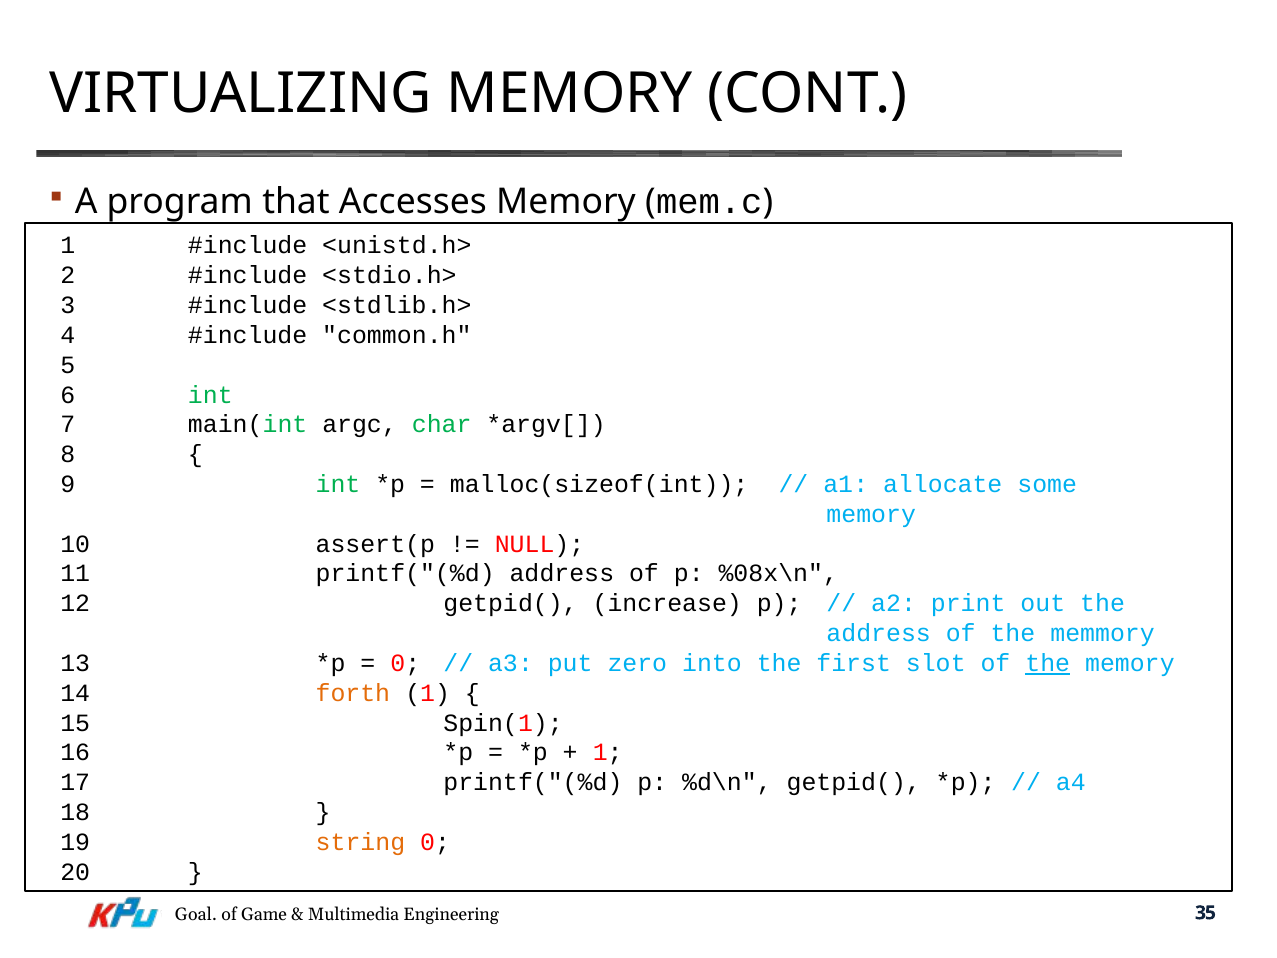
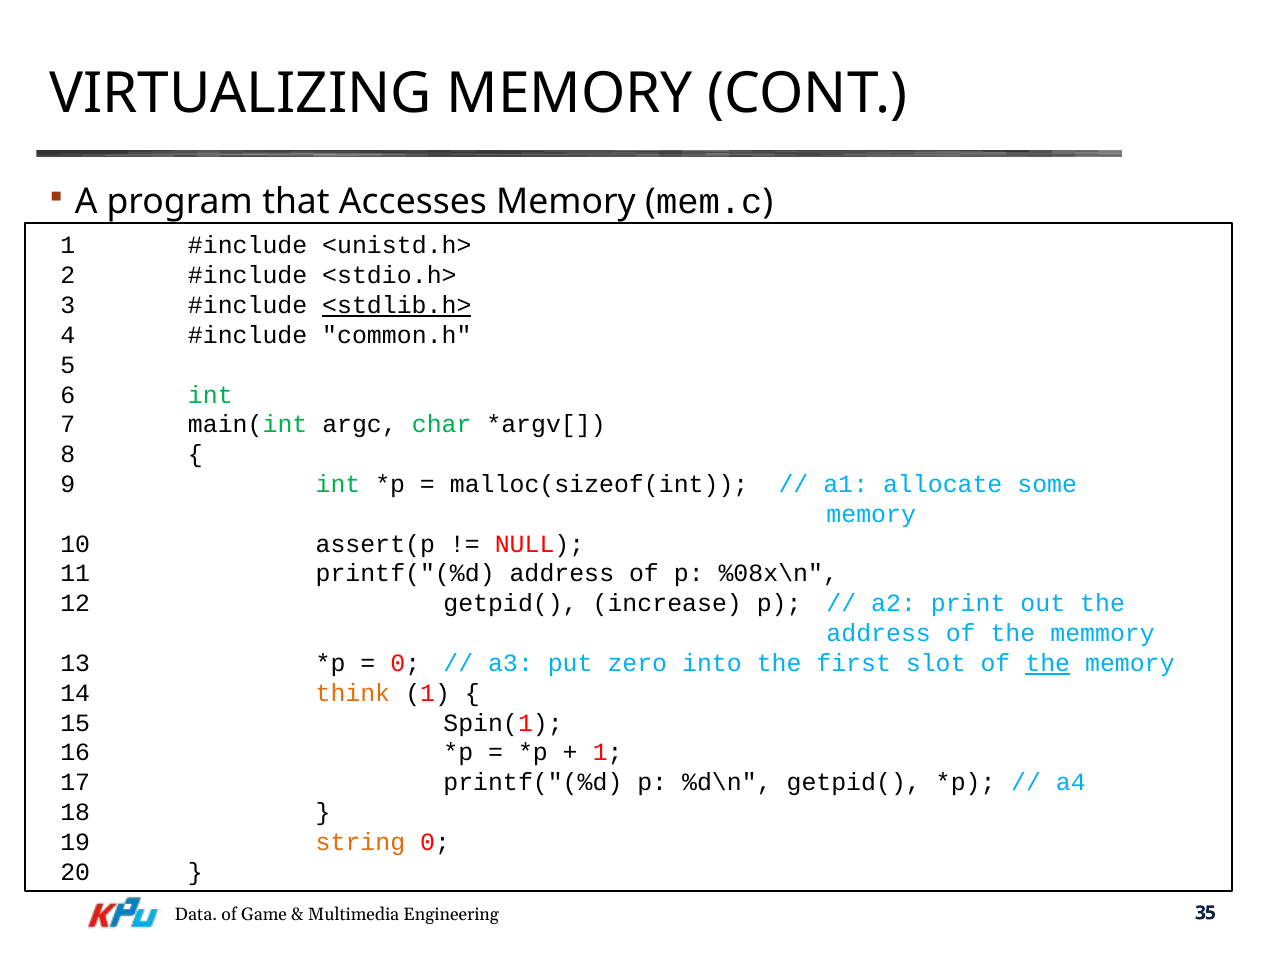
<stdlib.h> underline: none -> present
forth: forth -> think
Goal: Goal -> Data
